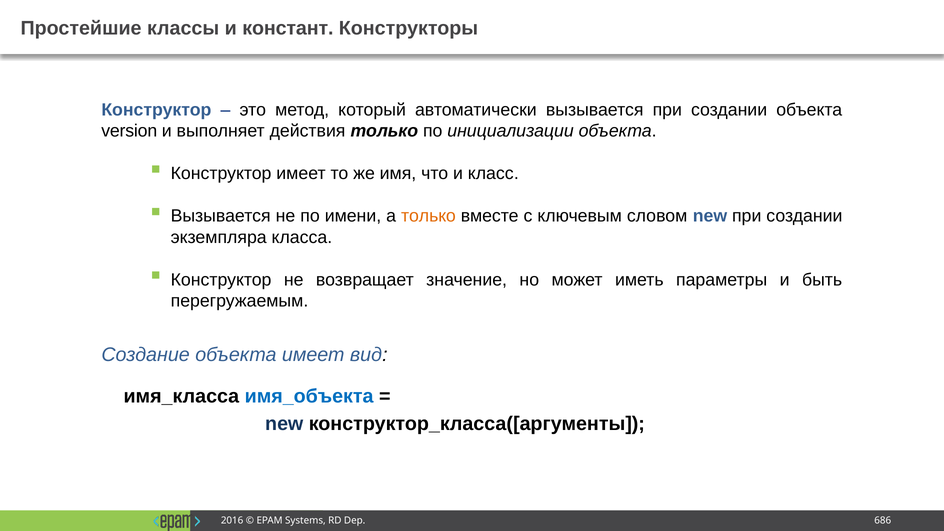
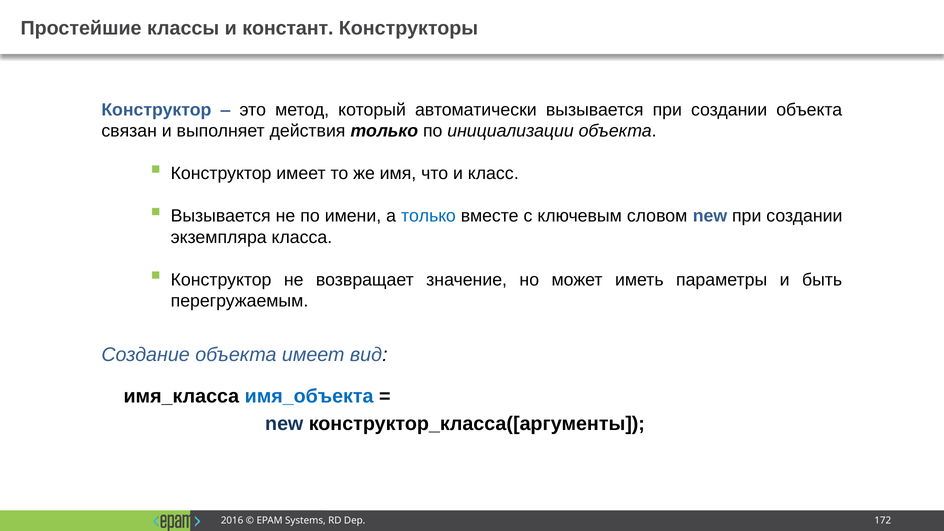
version: version -> связан
только at (428, 216) colour: orange -> blue
686: 686 -> 172
